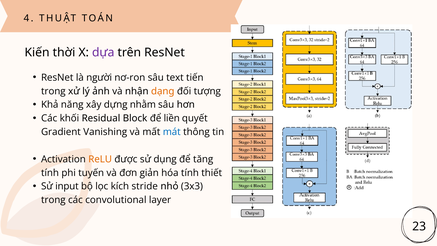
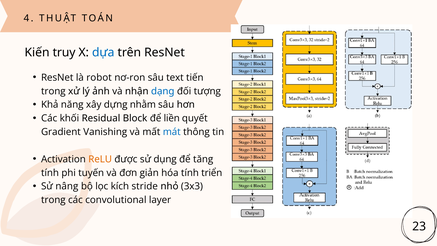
thời: thời -> truy
dựa colour: purple -> blue
người: người -> robot
dạng colour: orange -> blue
thiết: thiết -> triển
input: input -> nâng
